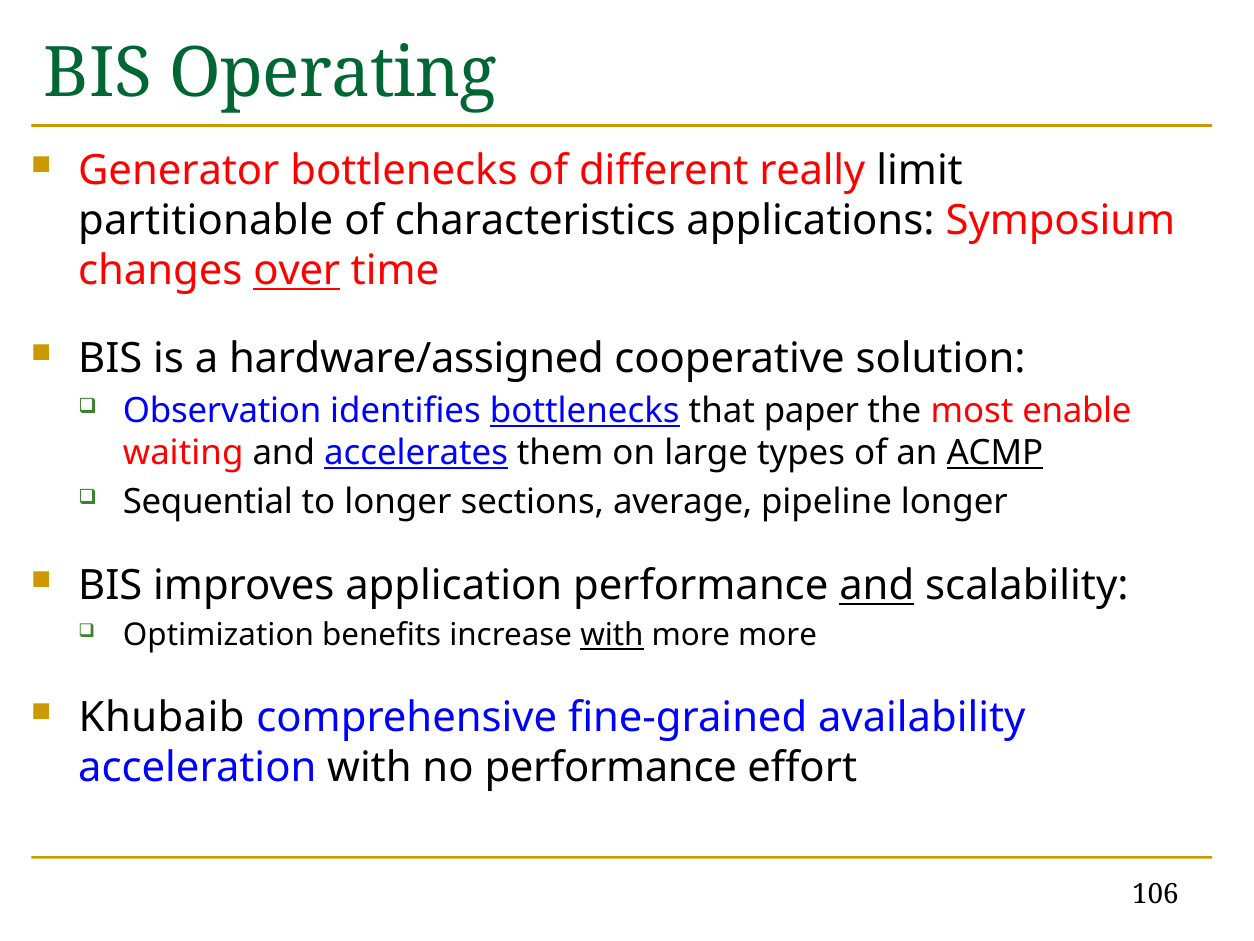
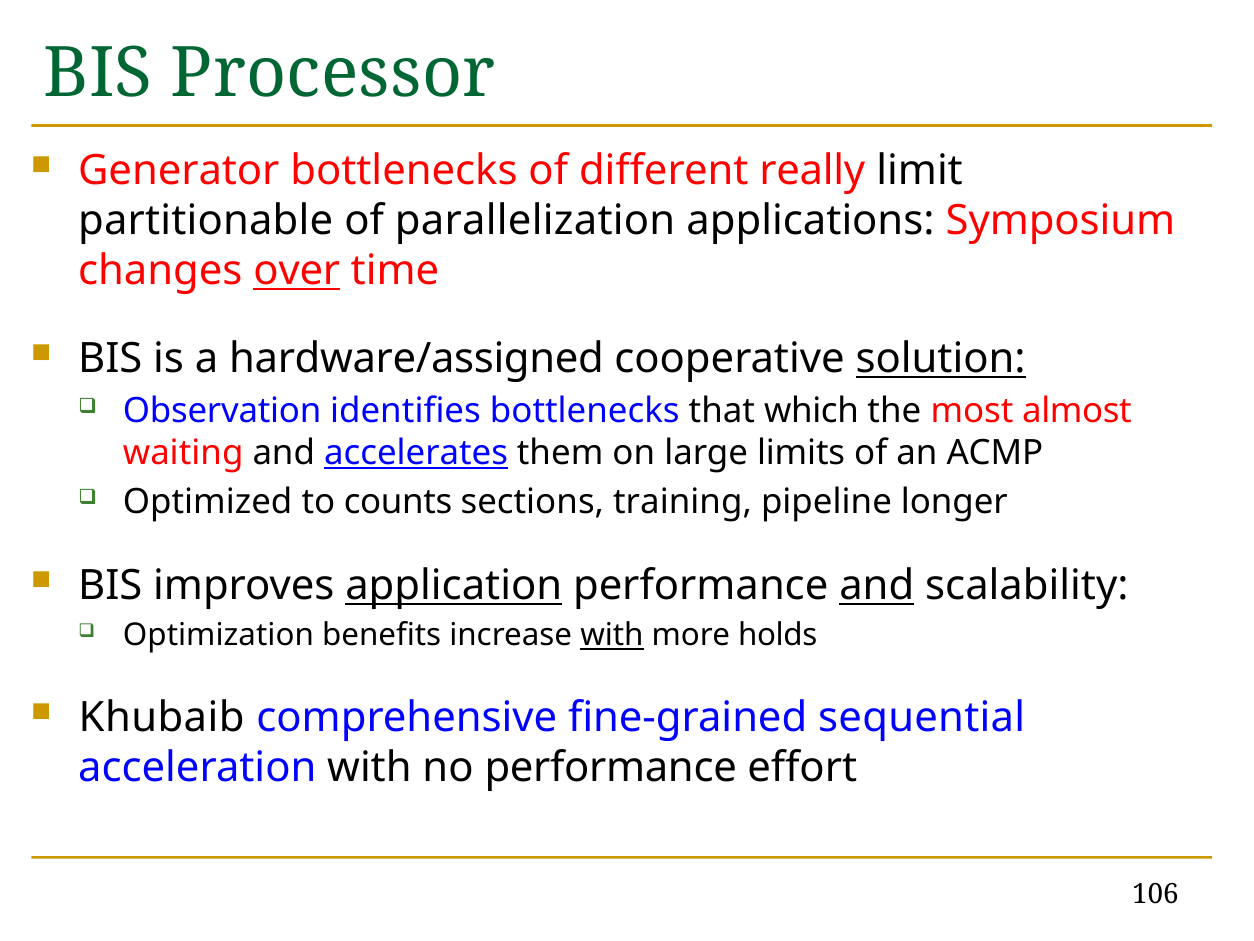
Operating: Operating -> Processor
characteristics: characteristics -> parallelization
solution underline: none -> present
bottlenecks at (585, 411) underline: present -> none
paper: paper -> which
enable: enable -> almost
types: types -> limits
ACMP underline: present -> none
Sequential: Sequential -> Optimized
to longer: longer -> counts
average: average -> training
application underline: none -> present
more more: more -> holds
availability: availability -> sequential
